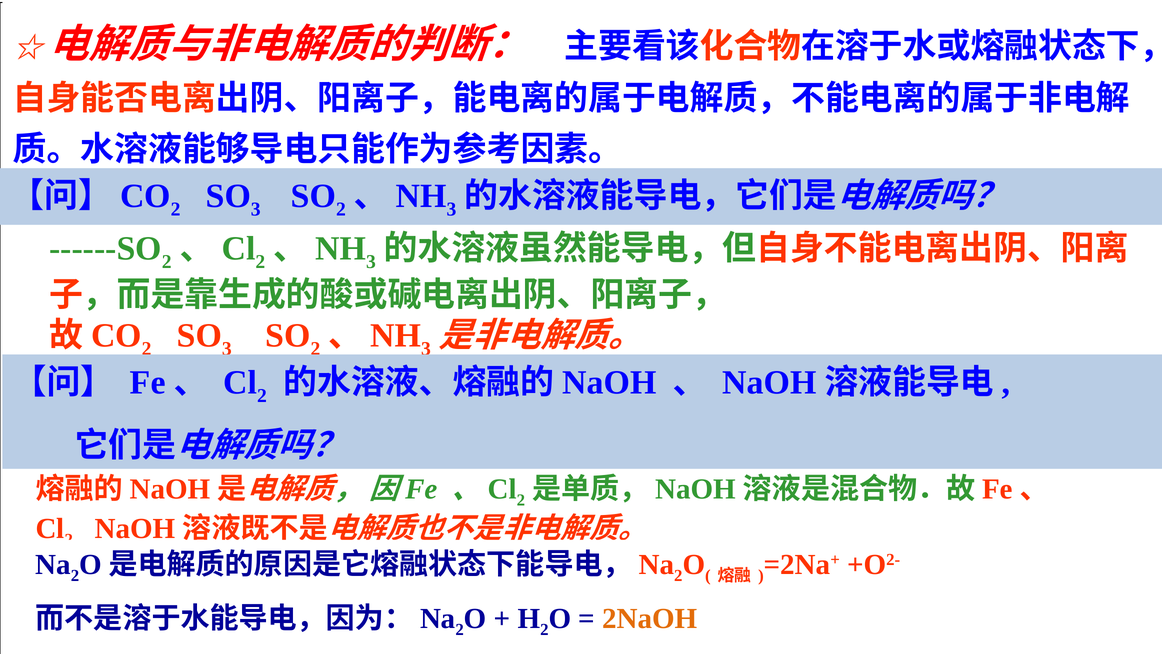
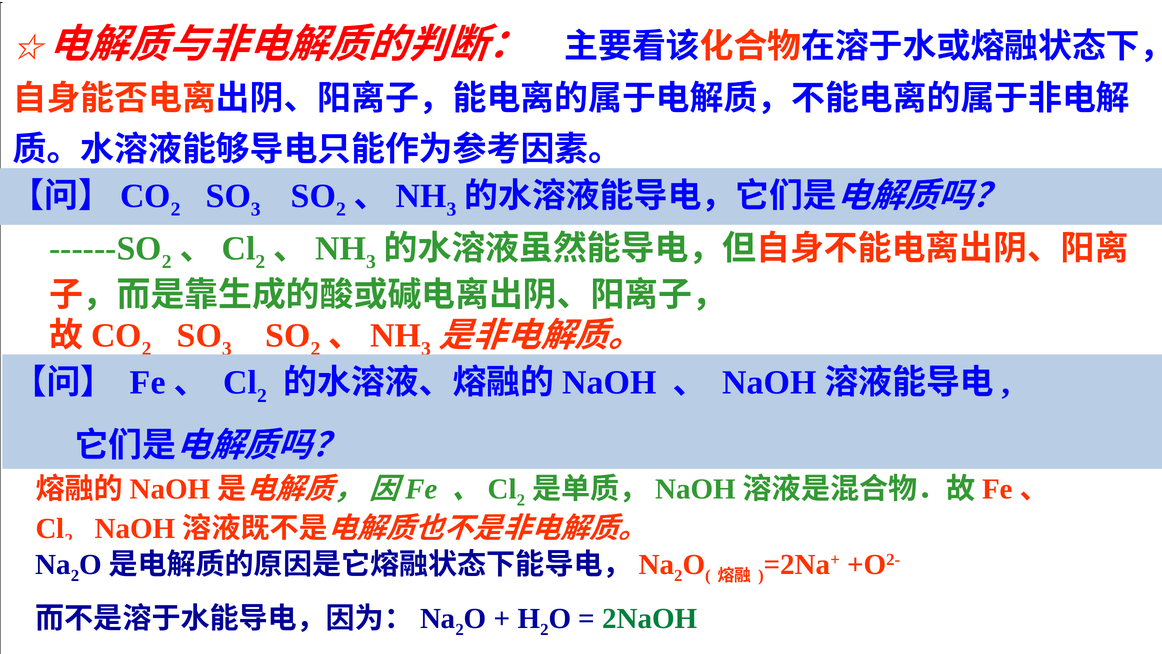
2NaOH colour: orange -> green
